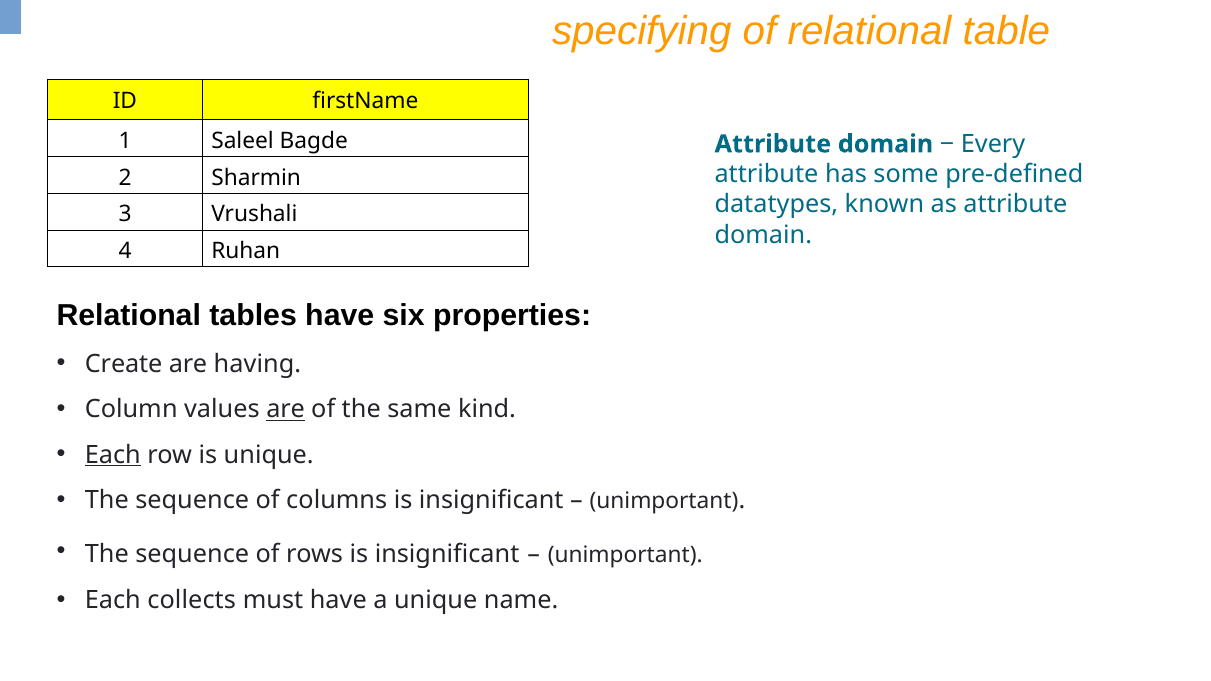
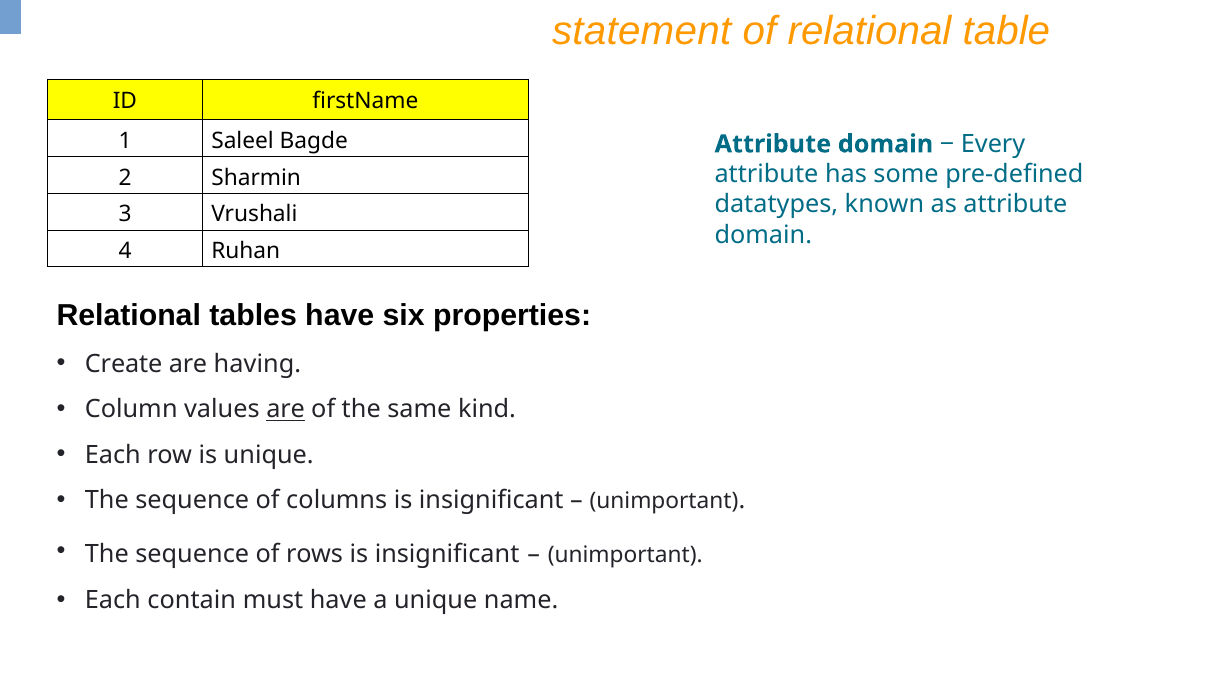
specifying: specifying -> statement
Each at (113, 455) underline: present -> none
collects: collects -> contain
